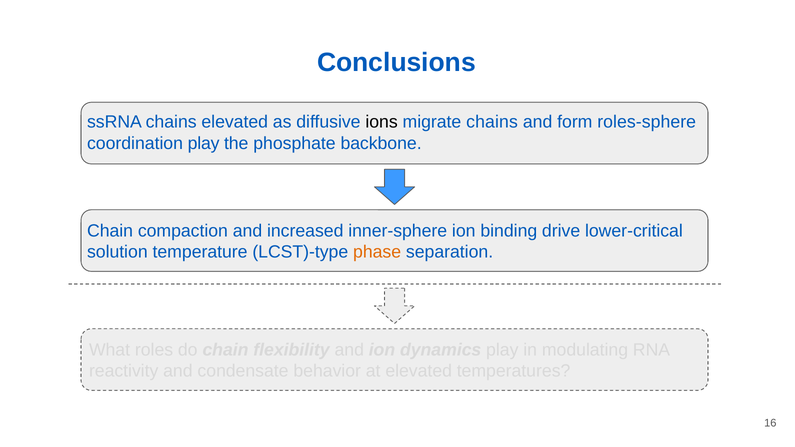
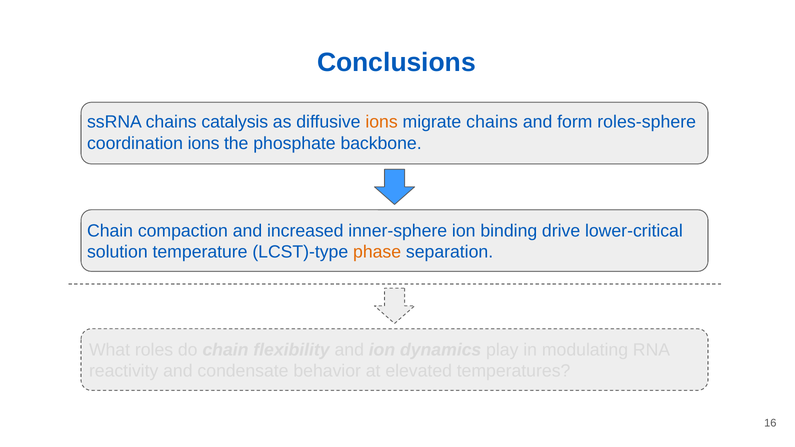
chains elevated: elevated -> catalysis
ions at (382, 122) colour: black -> orange
coordination play: play -> ions
